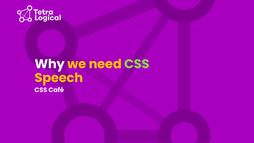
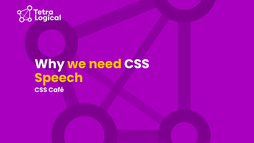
CSS at (137, 64) colour: light green -> white
